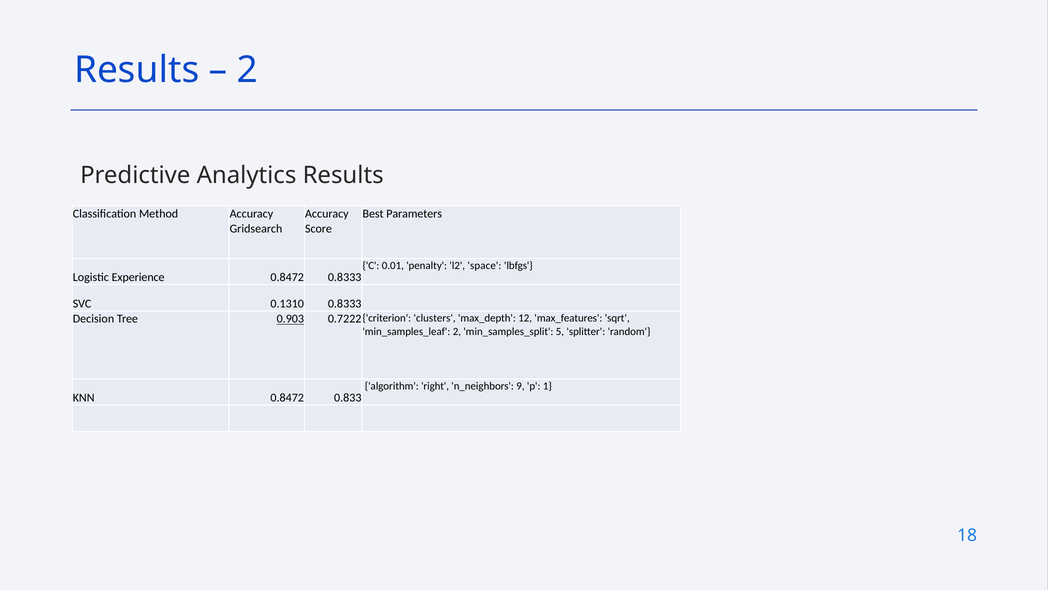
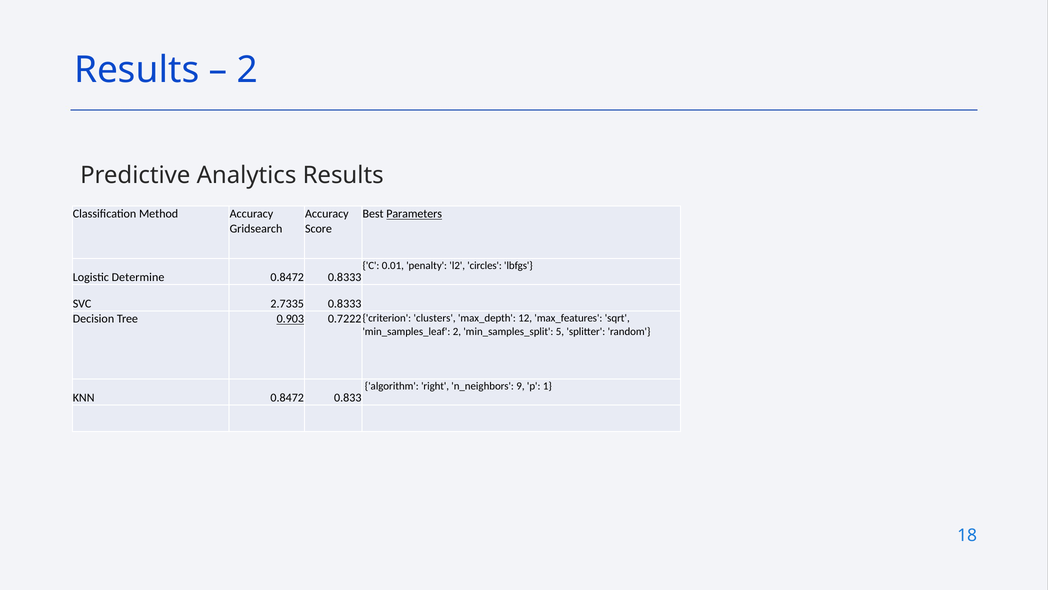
Parameters underline: none -> present
space: space -> circles
Experience: Experience -> Determine
0.1310: 0.1310 -> 2.7335
